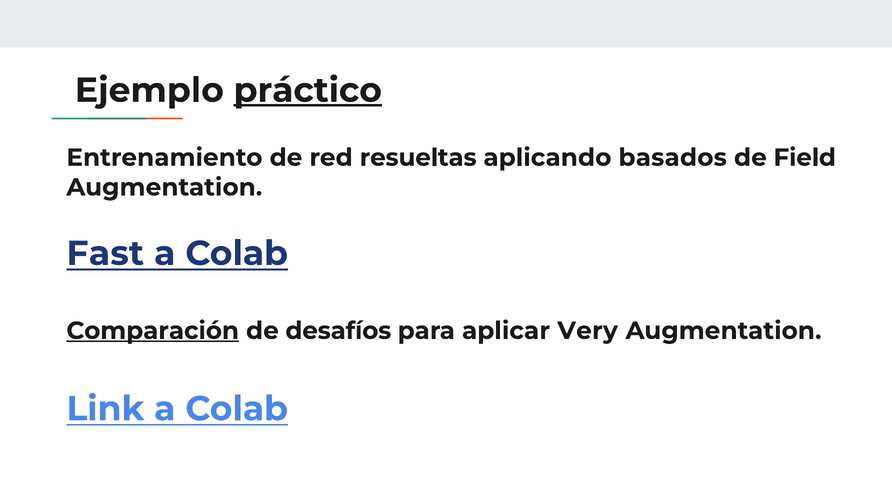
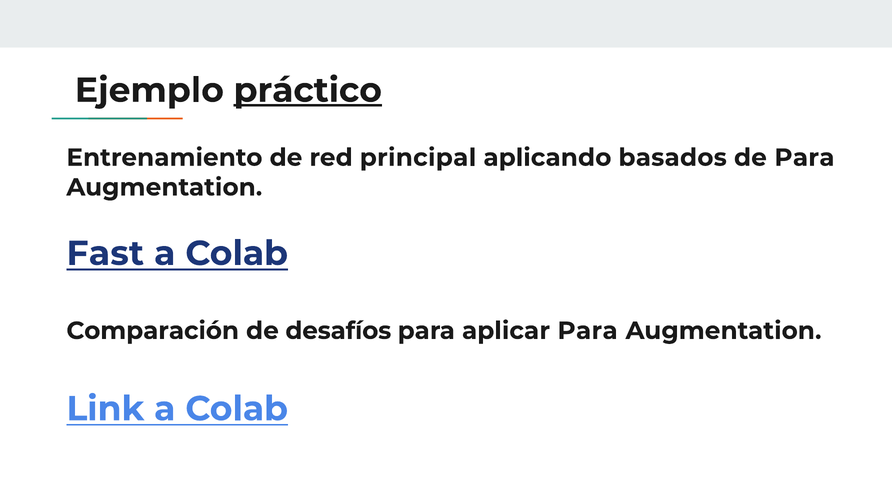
resueltas: resueltas -> principal
de Field: Field -> Para
Comparación underline: present -> none
aplicar Very: Very -> Para
